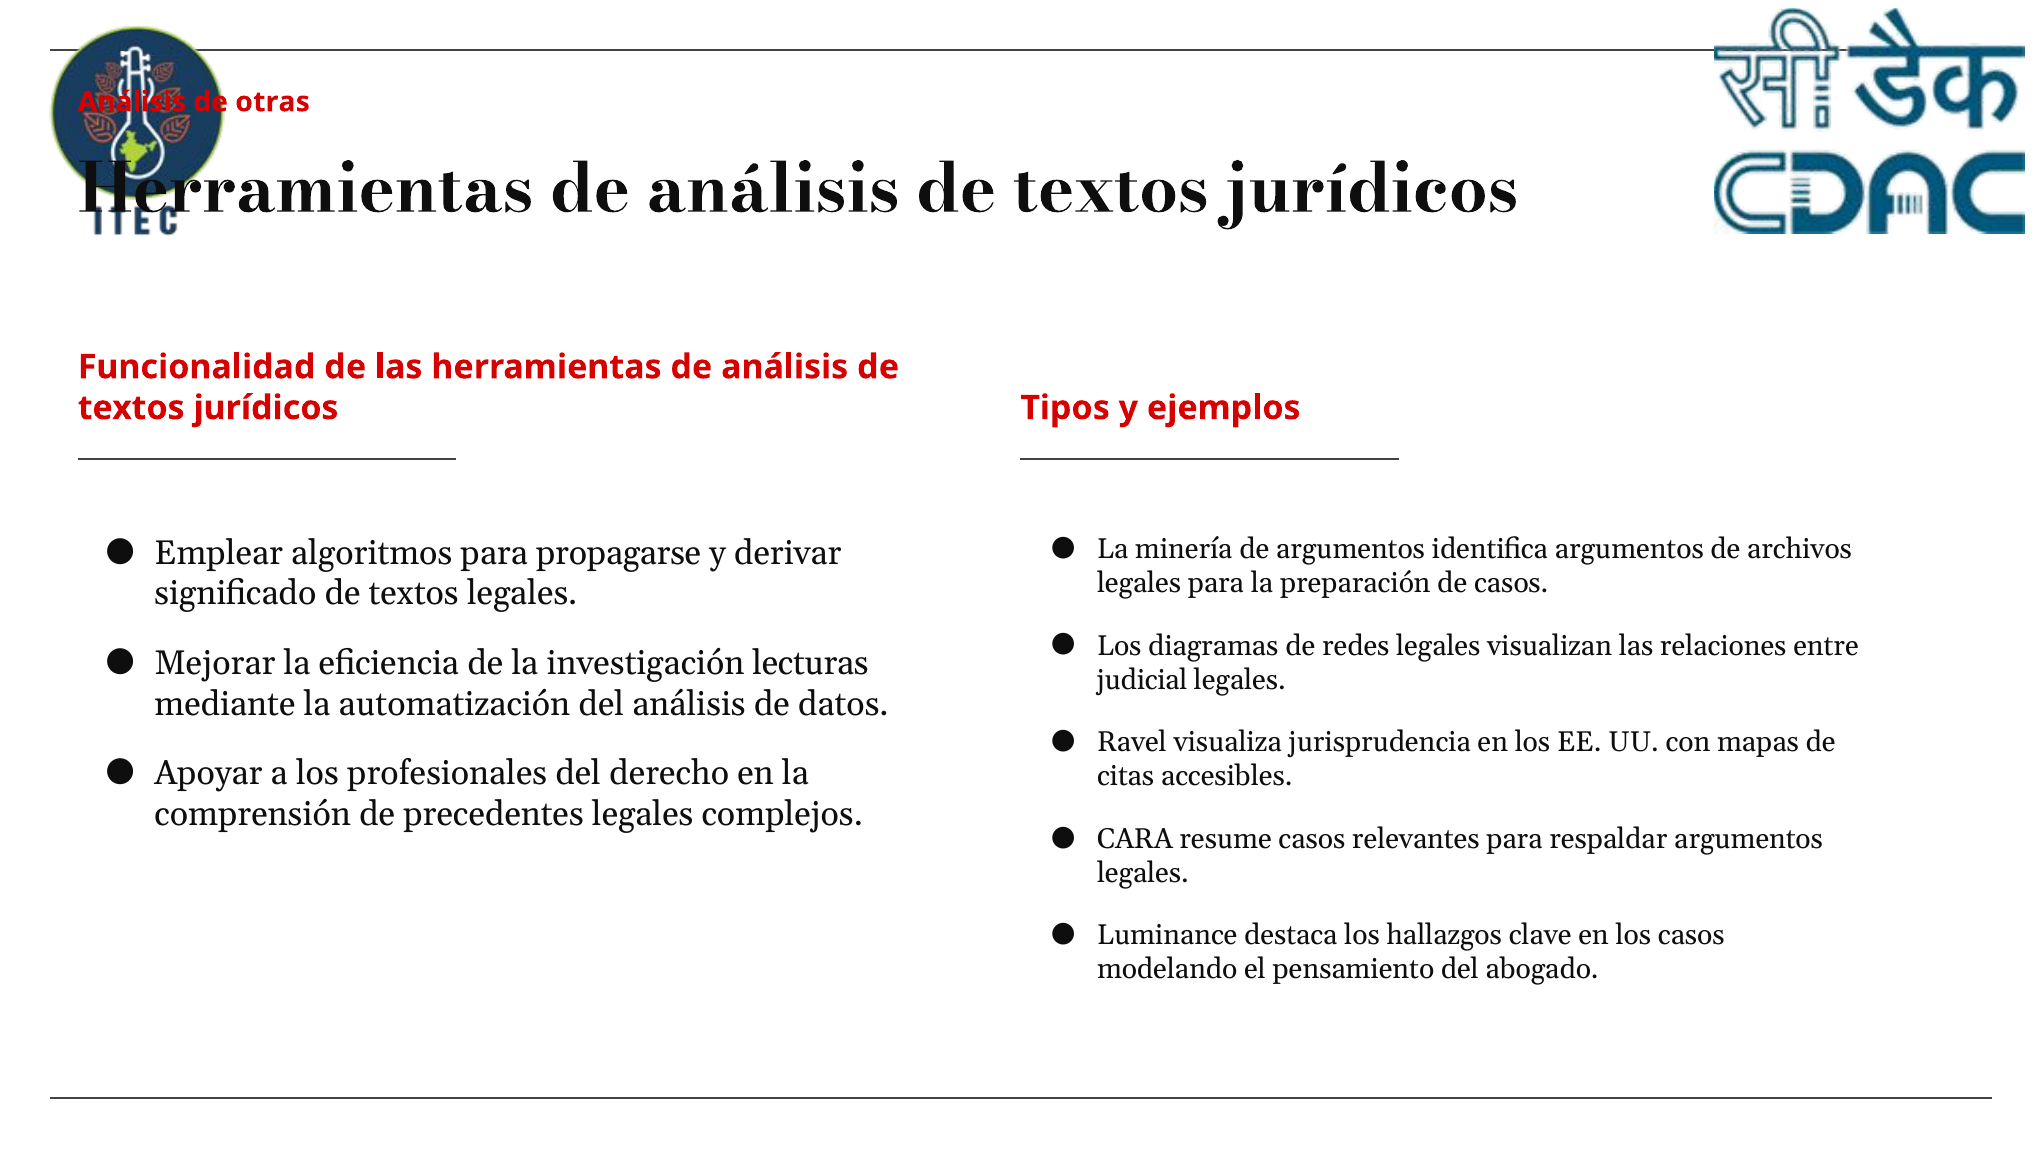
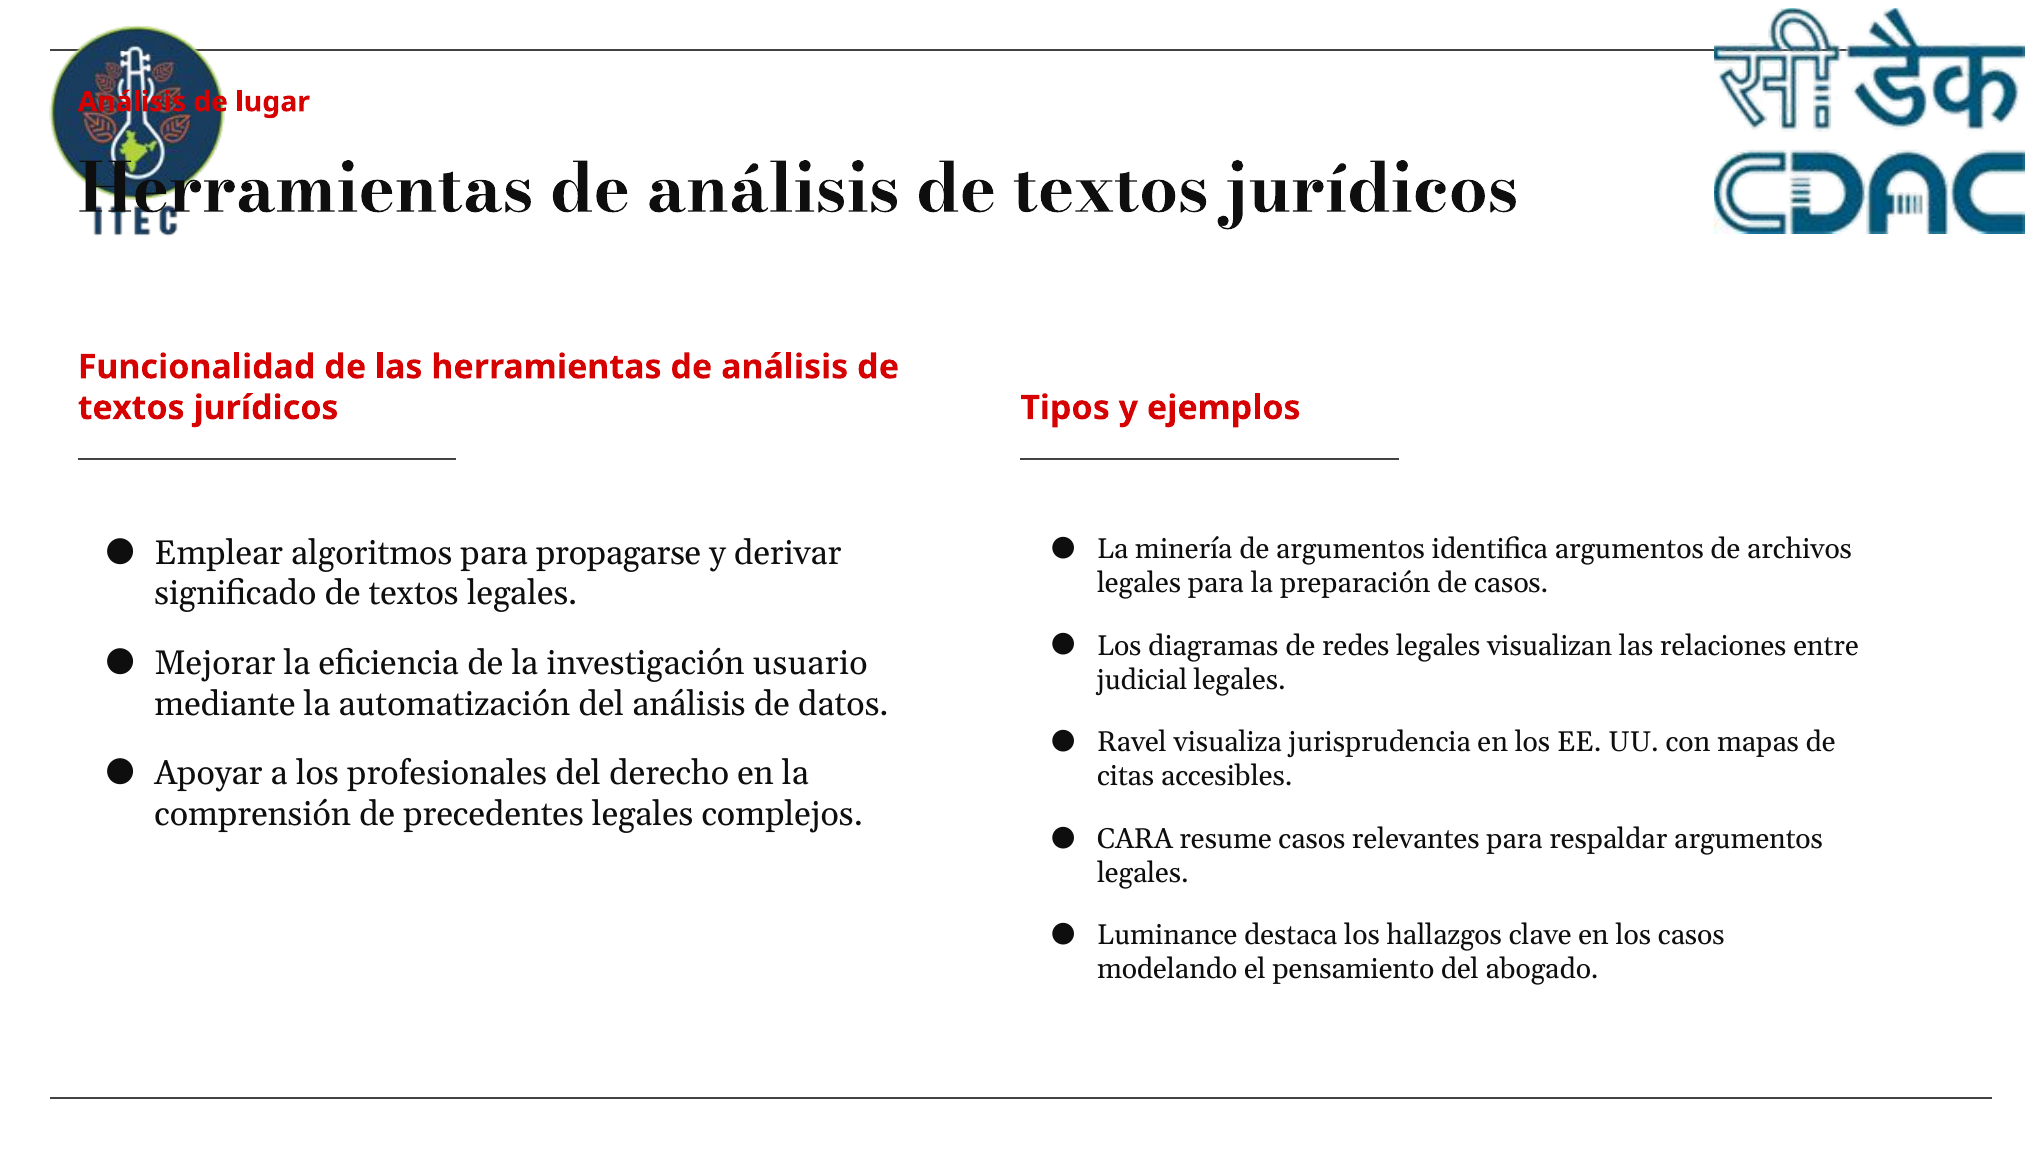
otras: otras -> lugar
lecturas: lecturas -> usuario
